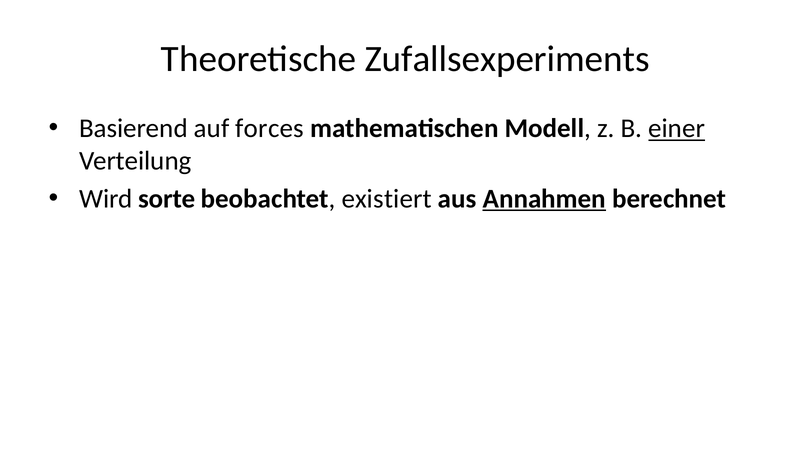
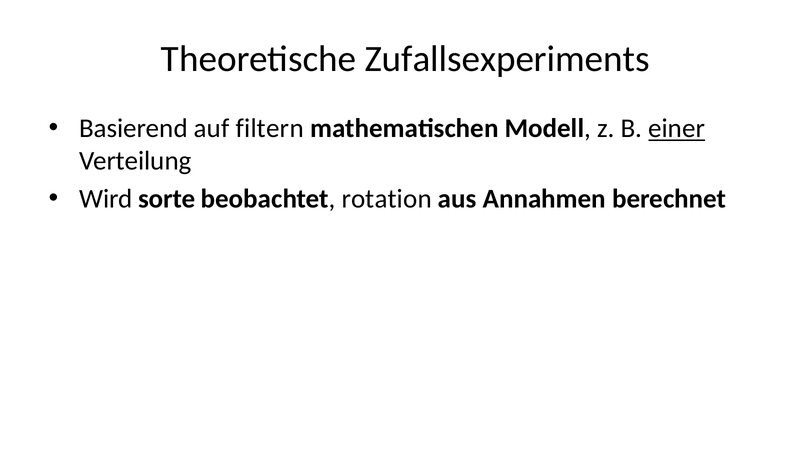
forces: forces -> filtern
existiert: existiert -> rotation
Annahmen underline: present -> none
